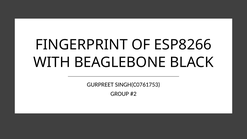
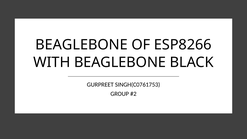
FINGERPRINT at (82, 45): FINGERPRINT -> BEAGLEBONE
